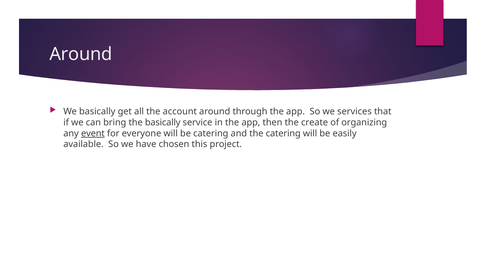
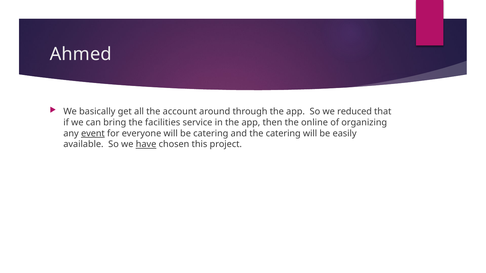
Around at (81, 54): Around -> Ahmed
services: services -> reduced
the basically: basically -> facilities
create: create -> online
have underline: none -> present
